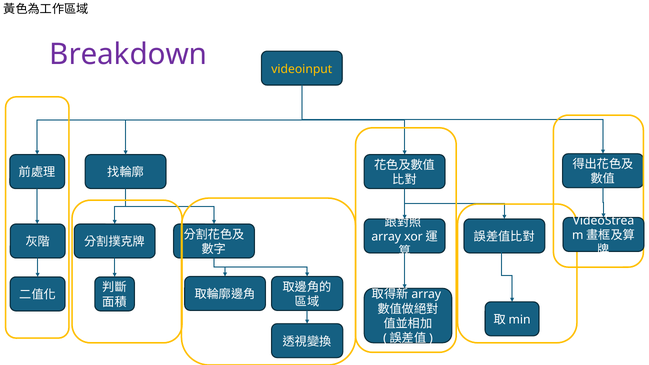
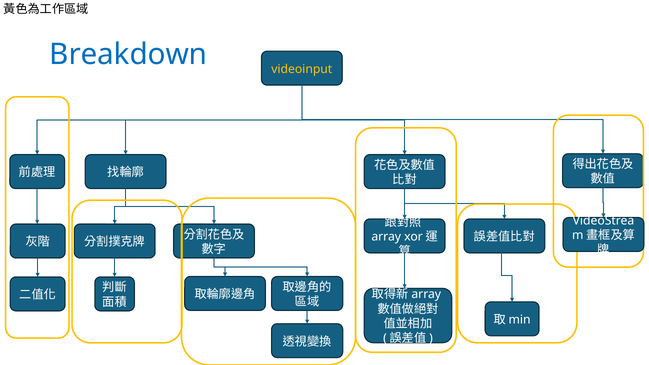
Breakdown colour: purple -> blue
